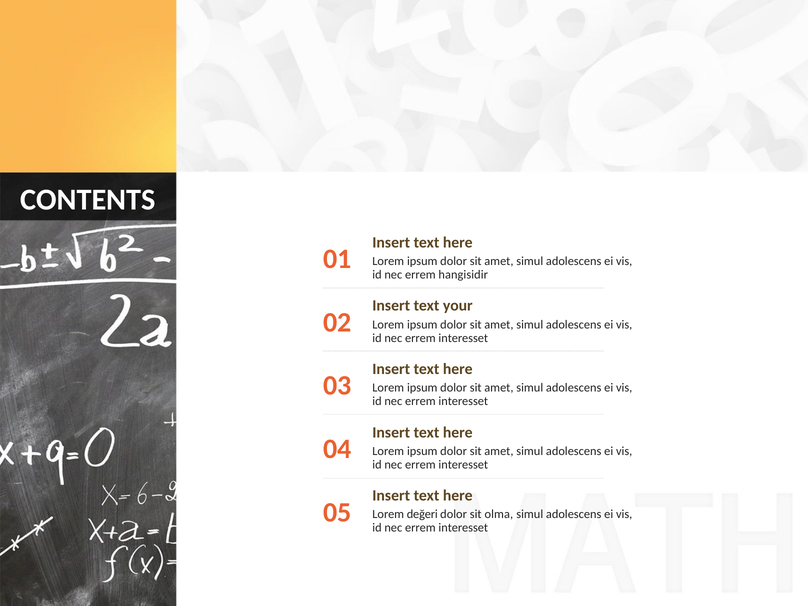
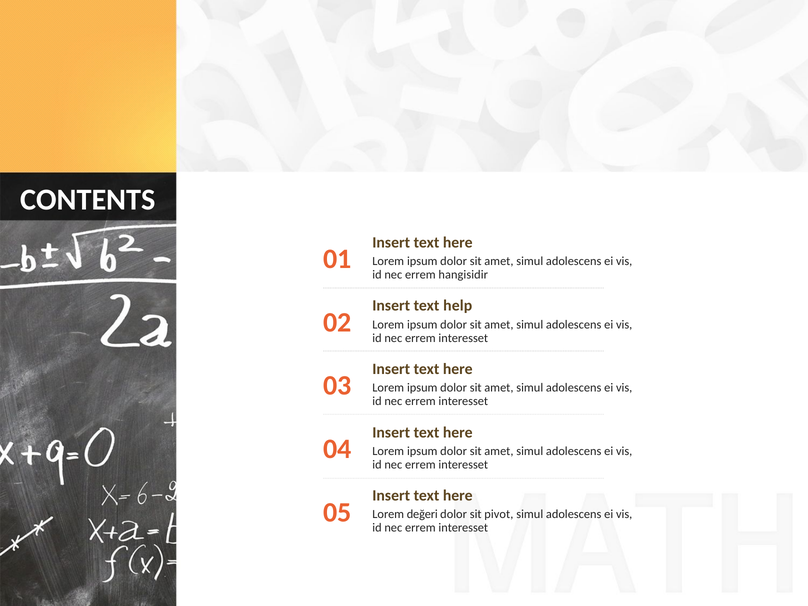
your: your -> help
olma: olma -> pivot
